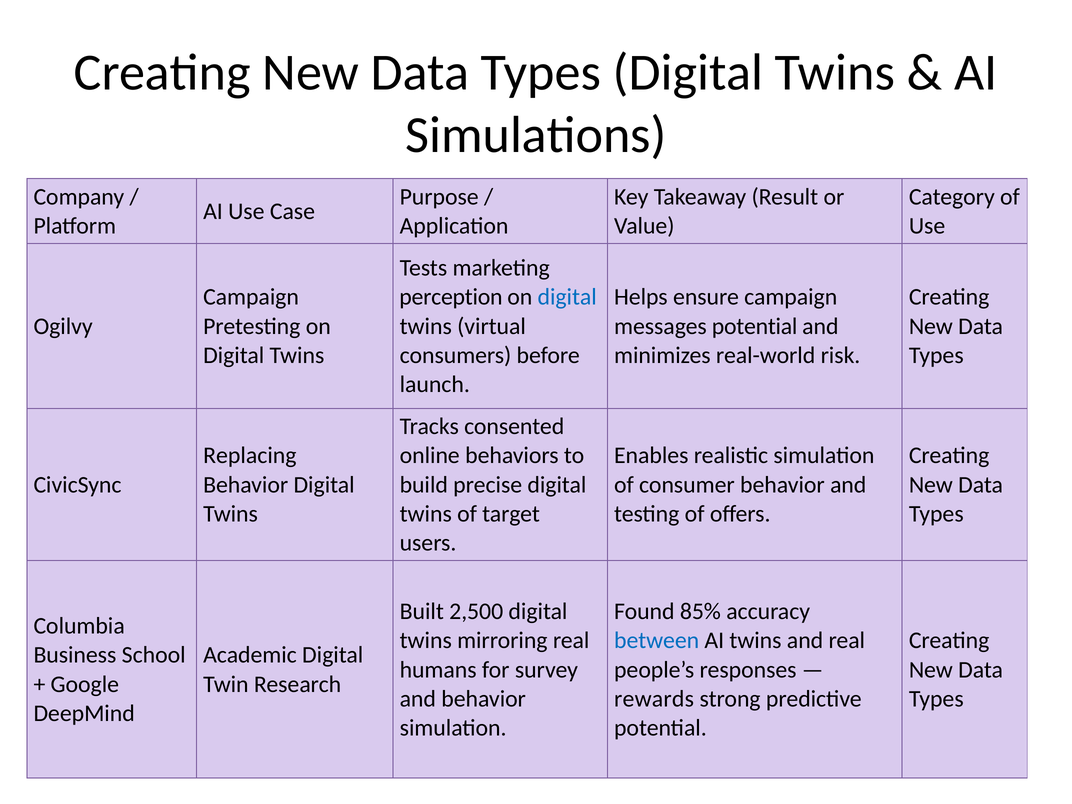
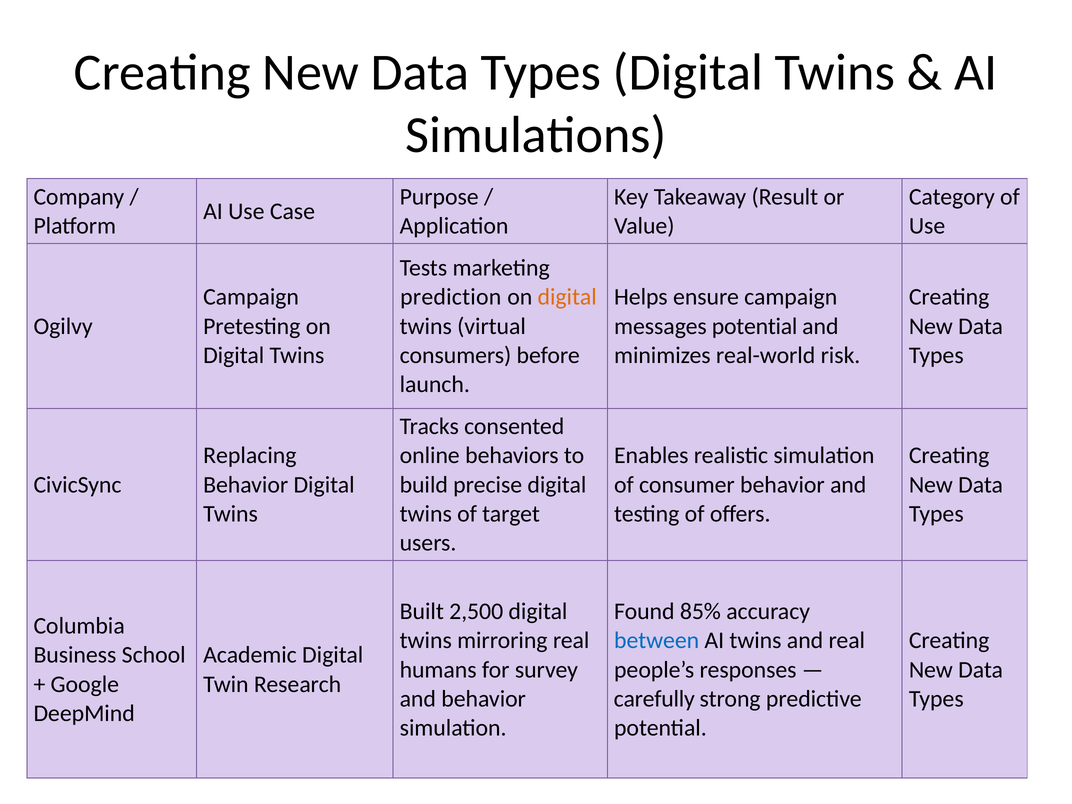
perception: perception -> prediction
digital at (567, 297) colour: blue -> orange
rewards: rewards -> carefully
